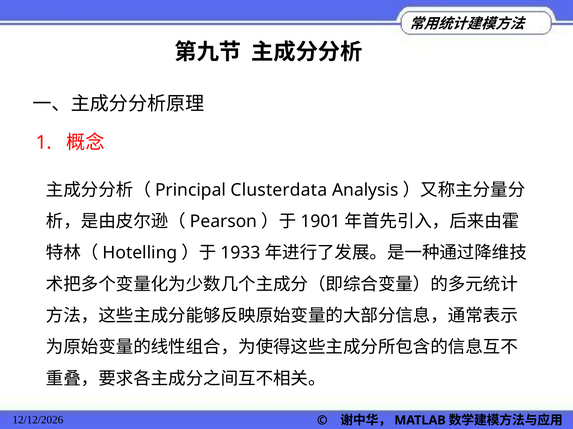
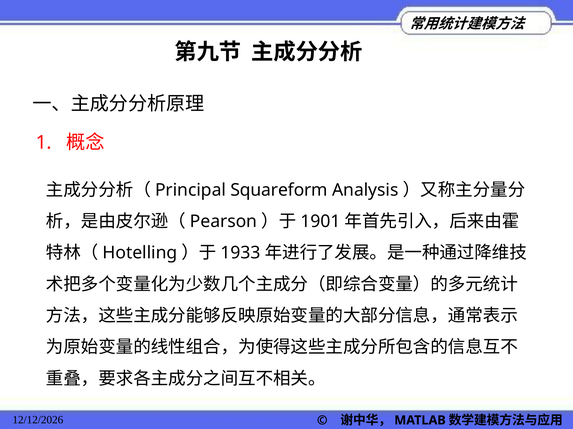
Clusterdata: Clusterdata -> Squareform
